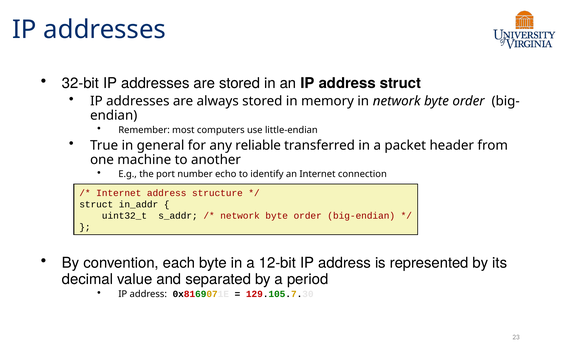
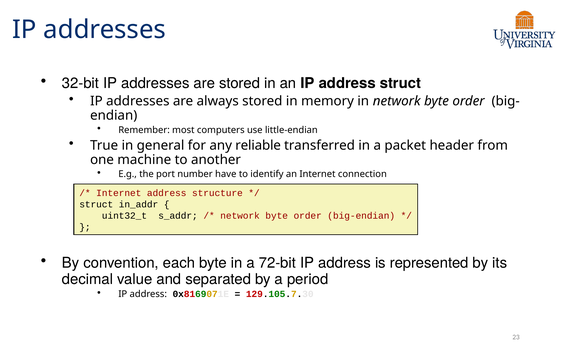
echo: echo -> have
12-bit: 12-bit -> 72-bit
